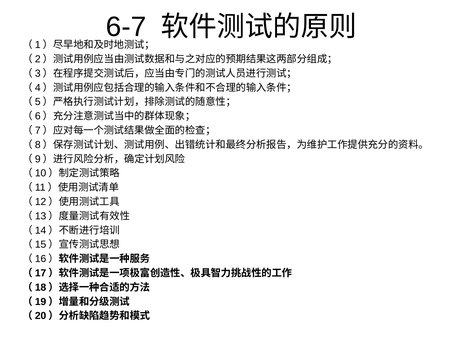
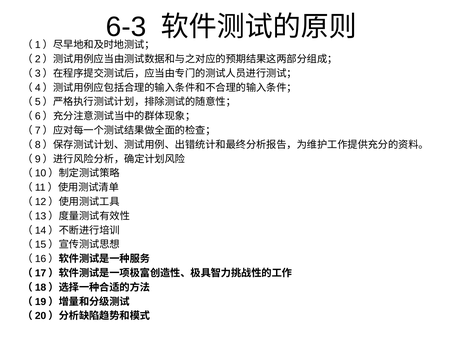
6-7: 6-7 -> 6-3
